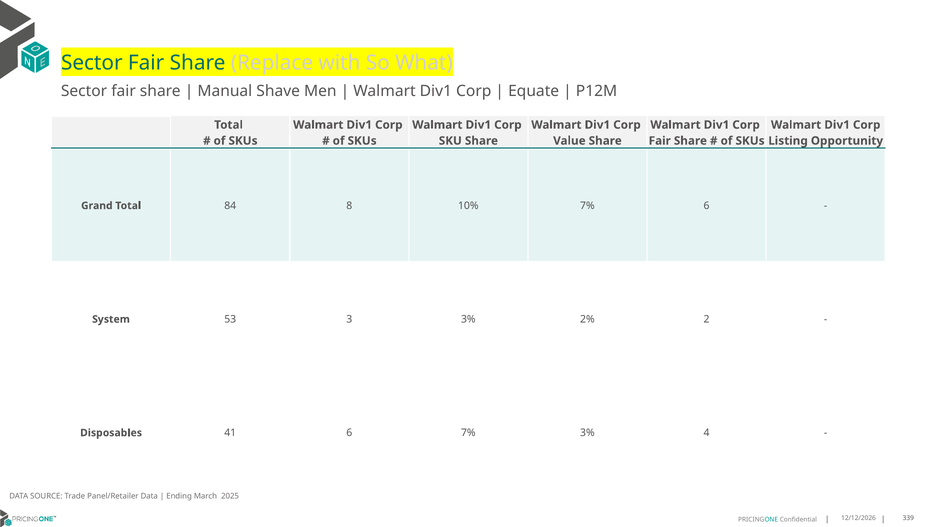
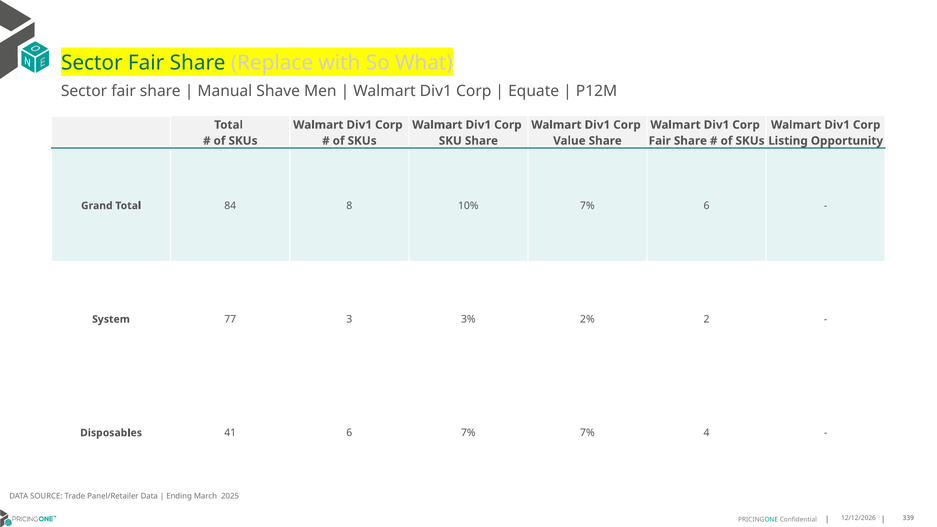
53: 53 -> 77
7% 3%: 3% -> 7%
